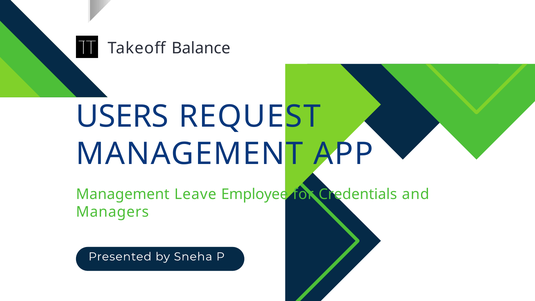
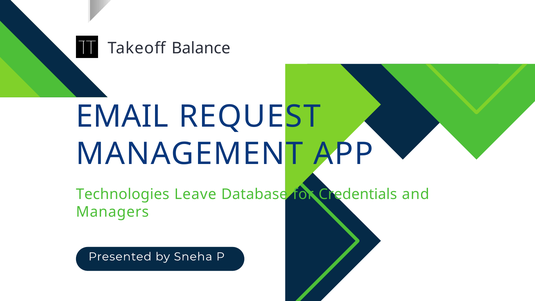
USERS: USERS -> EMAIL
Management at (123, 194): Management -> Technologies
Employee: Employee -> Database
